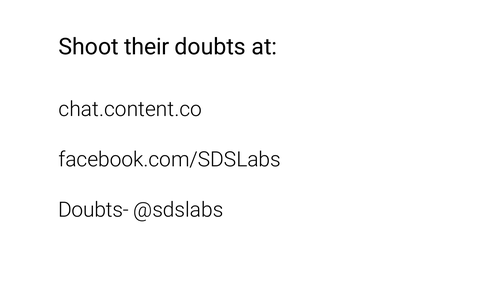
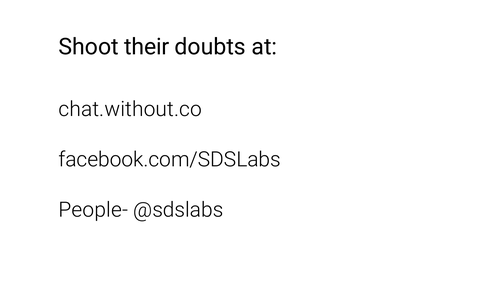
chat.content.co: chat.content.co -> chat.without.co
Doubts-: Doubts- -> People-
